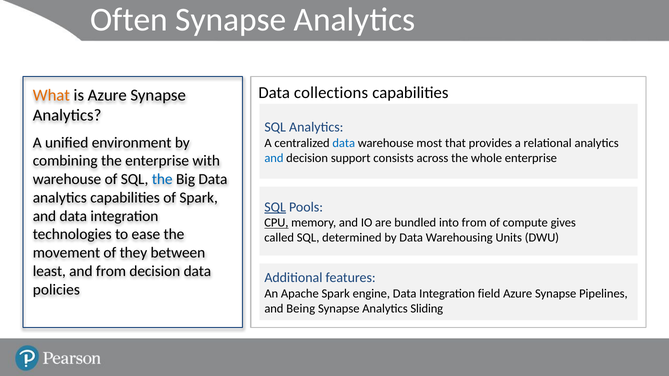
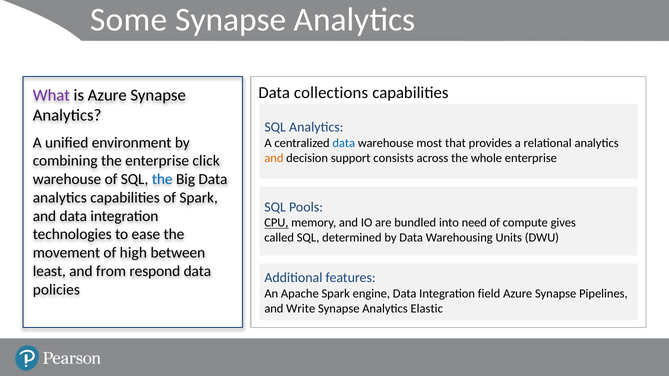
Often: Often -> Some
What colour: orange -> purple
and at (274, 158) colour: blue -> orange
enterprise with: with -> click
SQL at (275, 207) underline: present -> none
into from: from -> need
they: they -> high
from decision: decision -> respond
Being: Being -> Write
Sliding: Sliding -> Elastic
